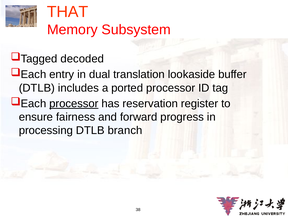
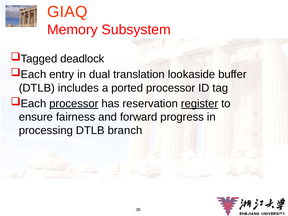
THAT: THAT -> GIAQ
decoded: decoded -> deadlock
register underline: none -> present
